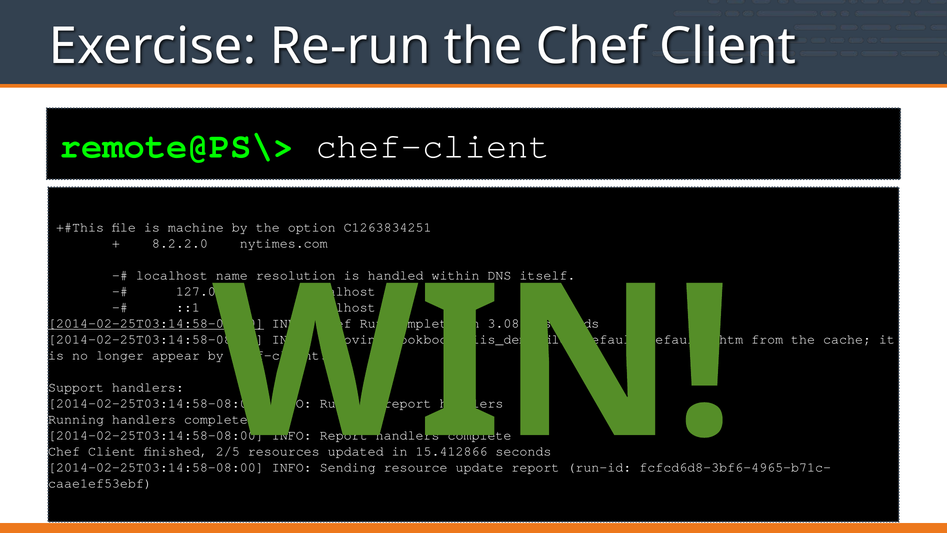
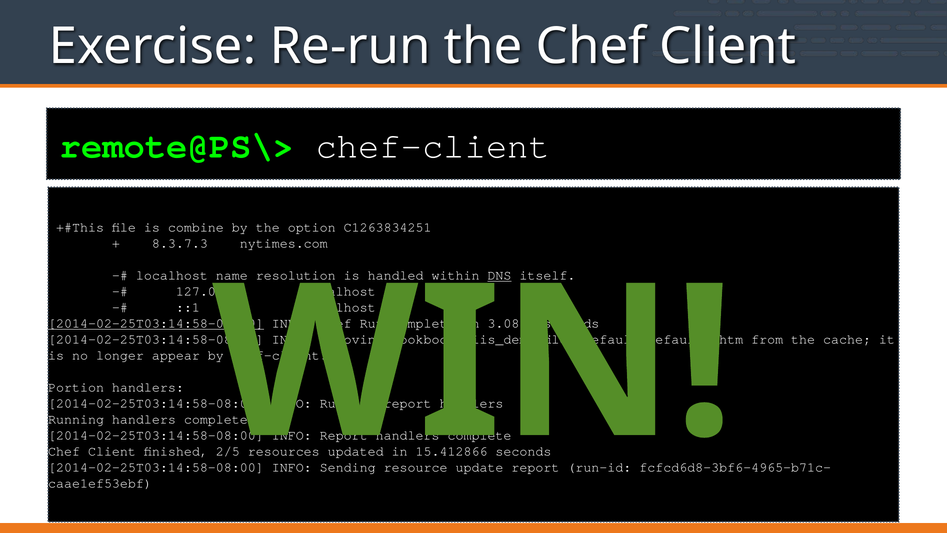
machine: machine -> combine
8.2.2.0: 8.2.2.0 -> 8.3.7.3
DNS underline: none -> present
Support: Support -> Portion
